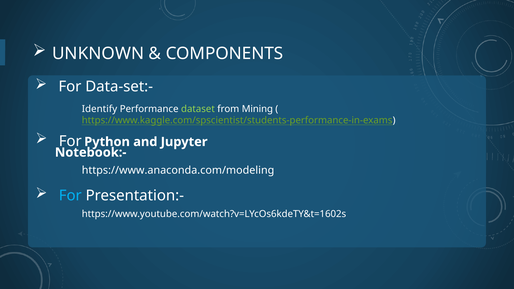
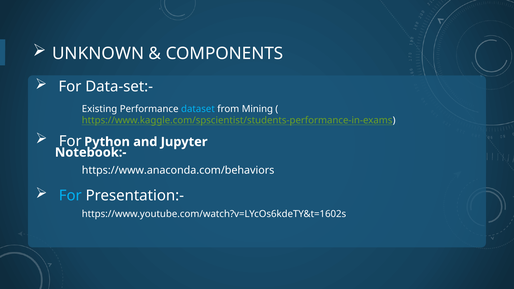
Identify: Identify -> Existing
dataset colour: light green -> light blue
https://www.anaconda.com/modeling: https://www.anaconda.com/modeling -> https://www.anaconda.com/behaviors
